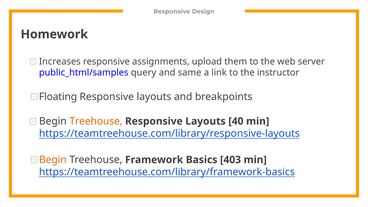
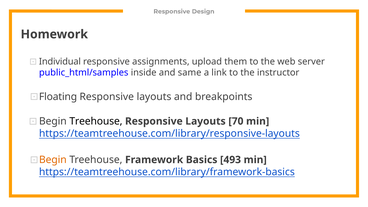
Increases: Increases -> Individual
query: query -> inside
Treehouse at (96, 121) colour: orange -> black
40: 40 -> 70
403: 403 -> 493
